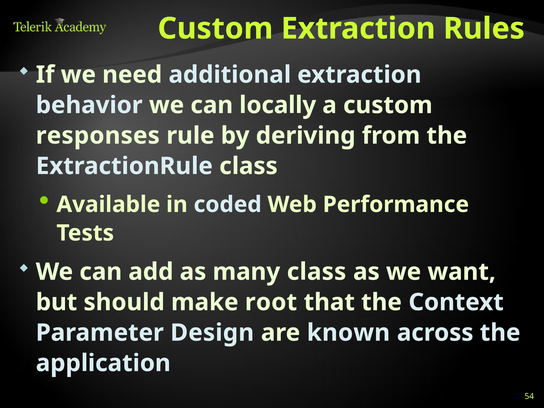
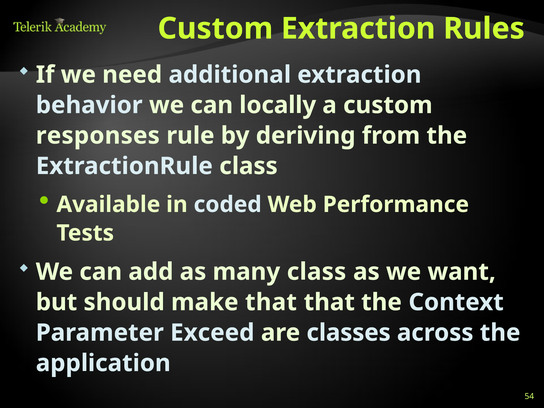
make root: root -> that
Design: Design -> Exceed
known: known -> classes
